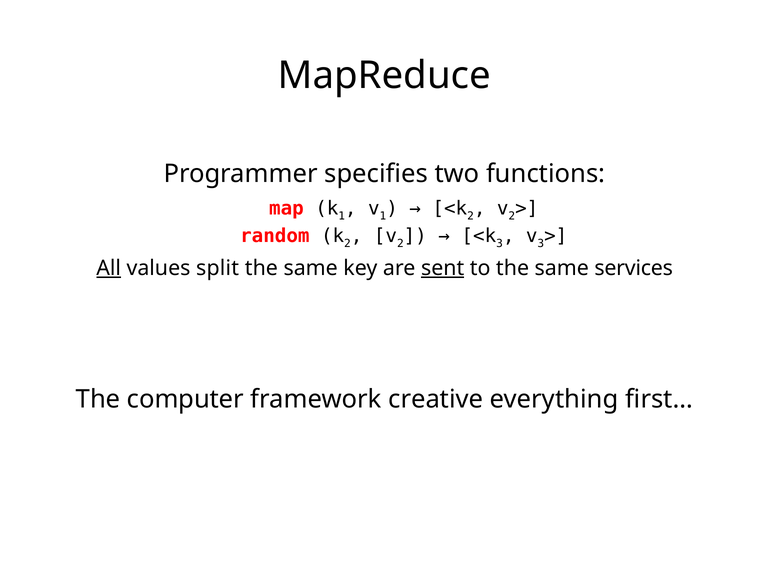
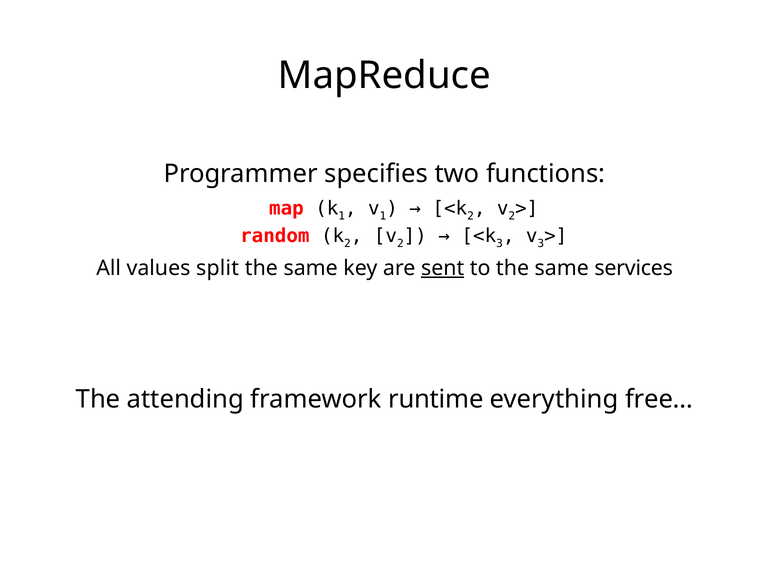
All underline: present -> none
computer: computer -> attending
creative: creative -> runtime
first…: first… -> free…
